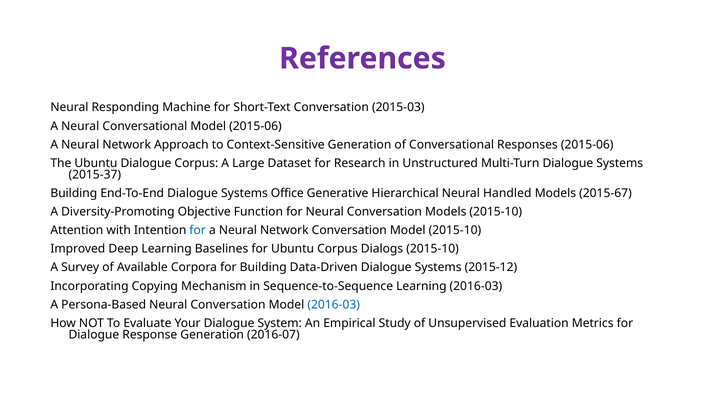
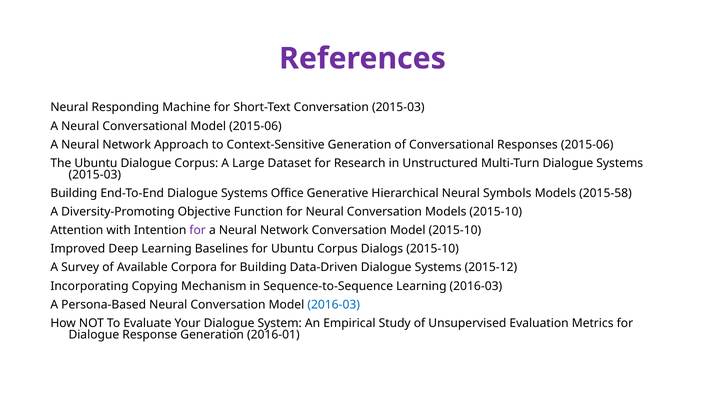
2015-37 at (95, 175): 2015-37 -> 2015-03
Handled: Handled -> Symbols
2015-67: 2015-67 -> 2015-58
for at (198, 230) colour: blue -> purple
2016-07: 2016-07 -> 2016-01
